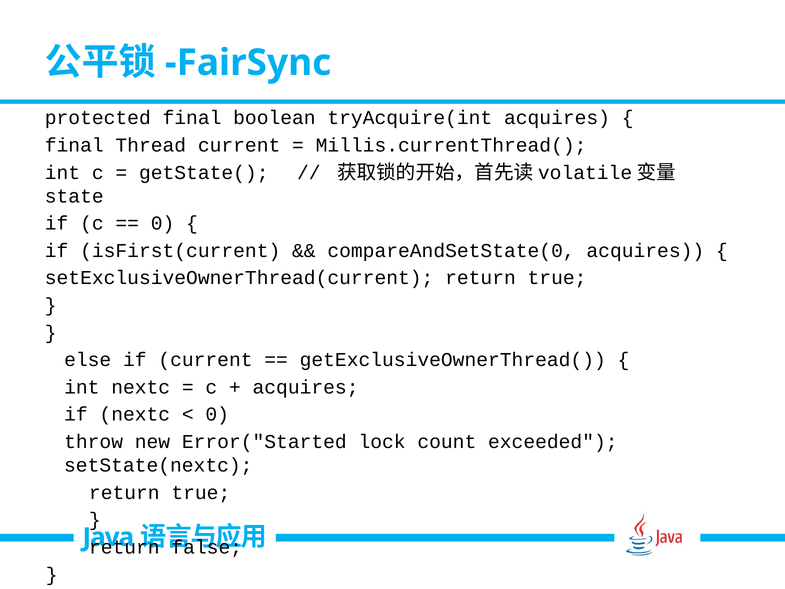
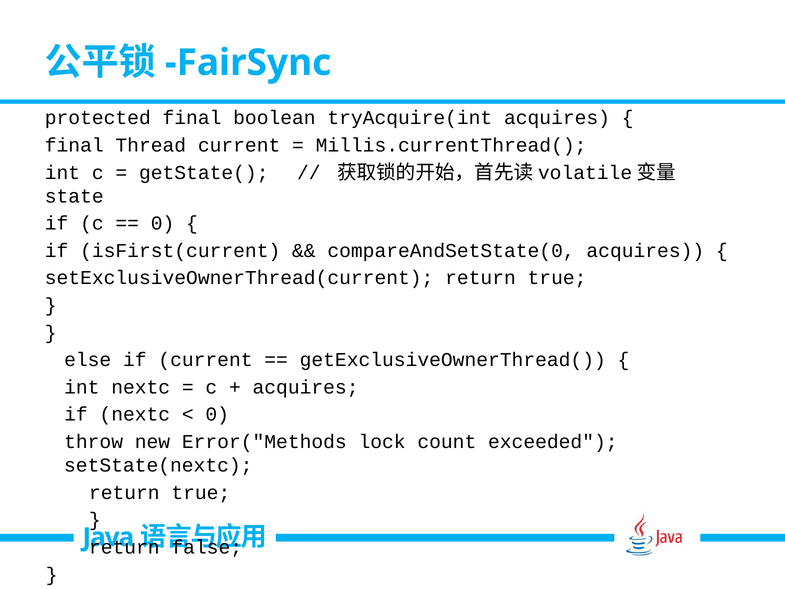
Error("Started: Error("Started -> Error("Methods
